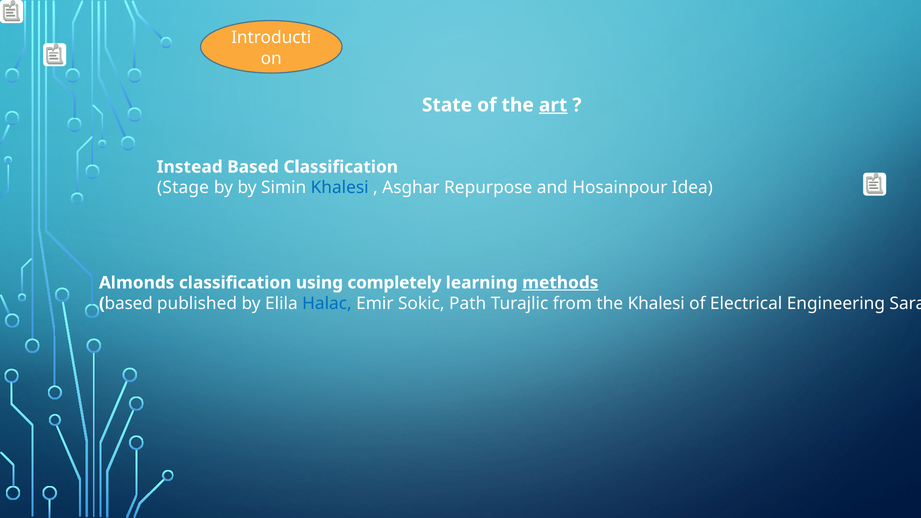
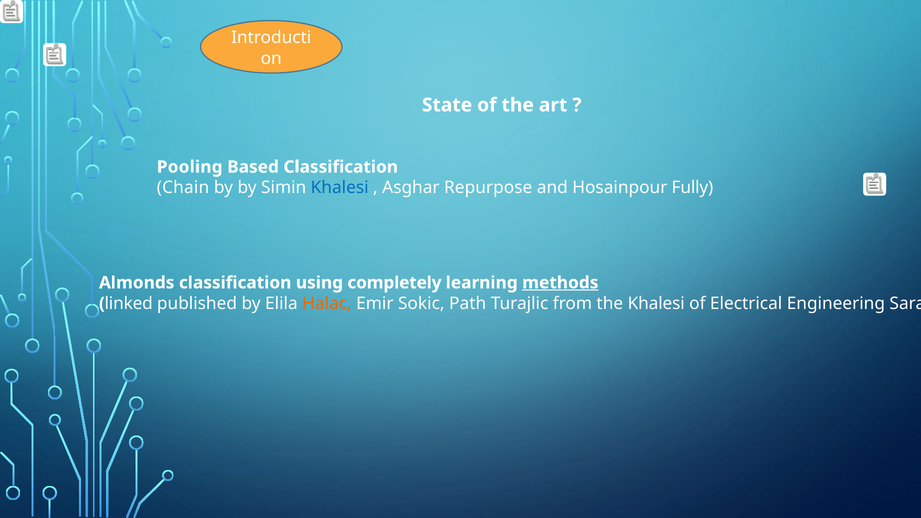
art underline: present -> none
Instead: Instead -> Pooling
Stage: Stage -> Chain
Idea: Idea -> Fully
based at (129, 303): based -> linked
Halac colour: blue -> orange
